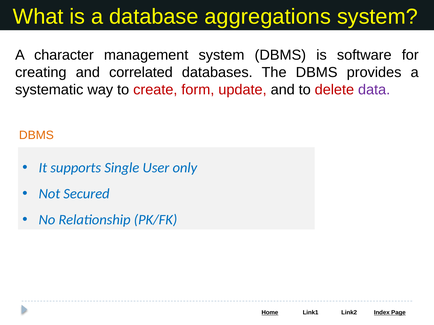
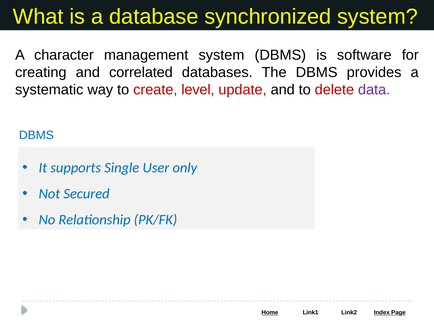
aggregations: aggregations -> synchronized
form: form -> level
DBMS at (36, 135) colour: orange -> blue
